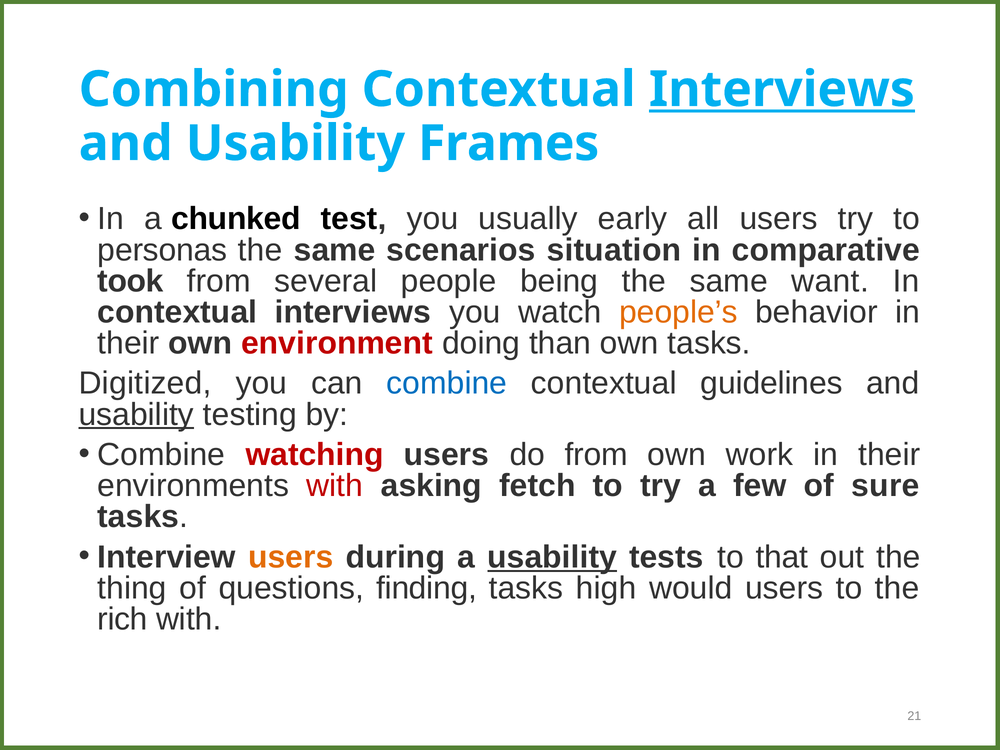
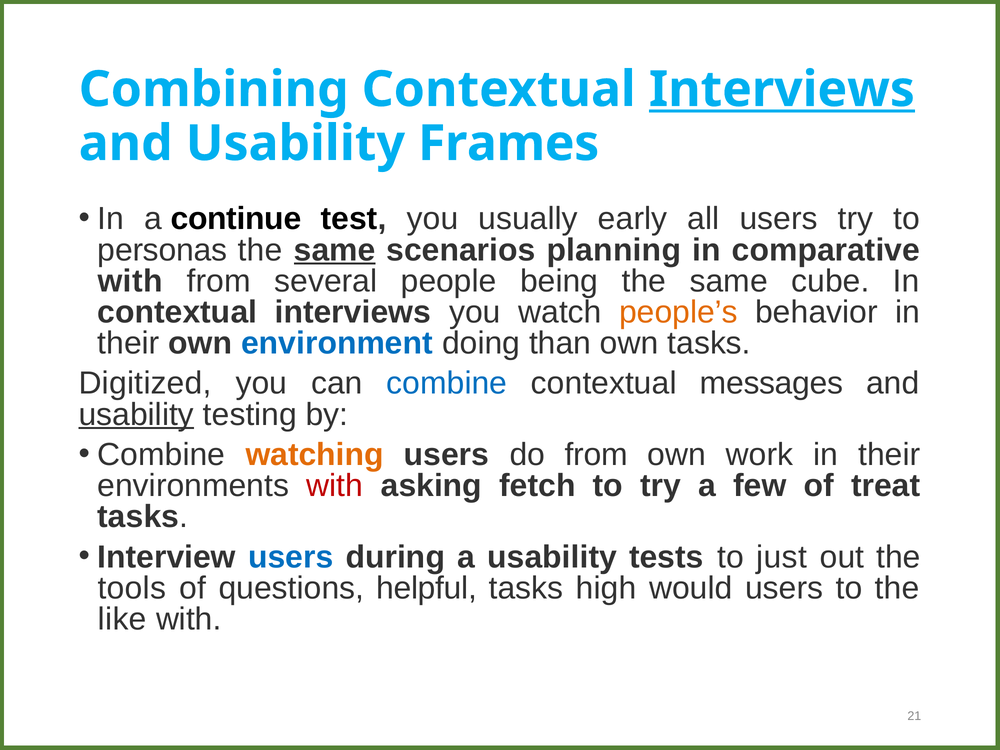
chunked: chunked -> continue
same at (335, 250) underline: none -> present
situation: situation -> planning
took at (130, 281): took -> with
want: want -> cube
environment colour: red -> blue
guidelines: guidelines -> messages
watching colour: red -> orange
sure: sure -> treat
users at (291, 557) colour: orange -> blue
usability at (552, 557) underline: present -> none
that: that -> just
thing: thing -> tools
finding: finding -> helpful
rich: rich -> like
